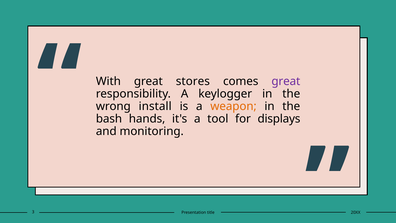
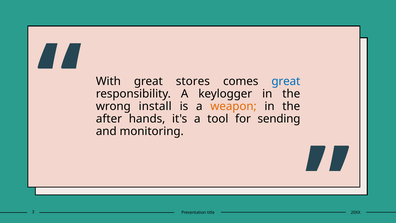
great at (286, 81) colour: purple -> blue
bash: bash -> after
displays: displays -> sending
